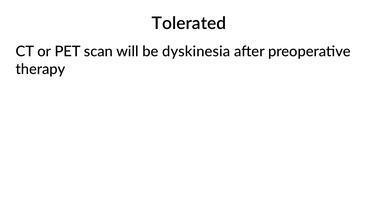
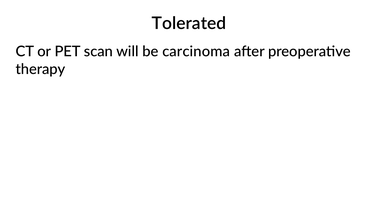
dyskinesia: dyskinesia -> carcinoma
